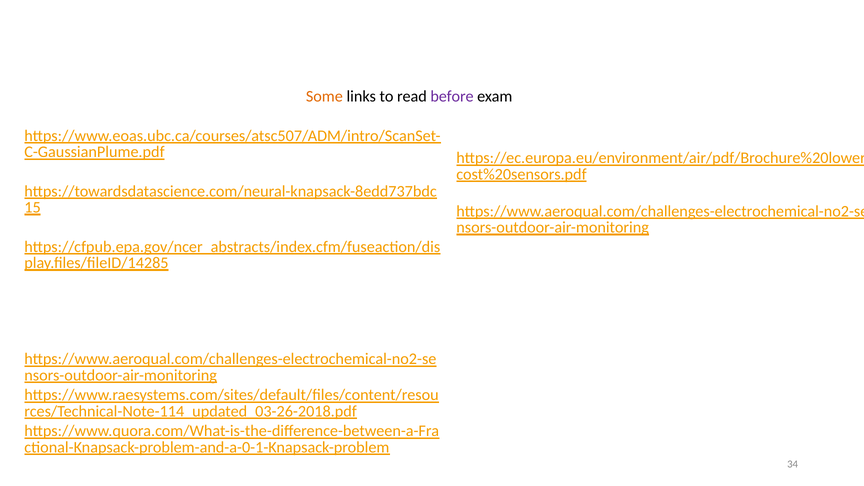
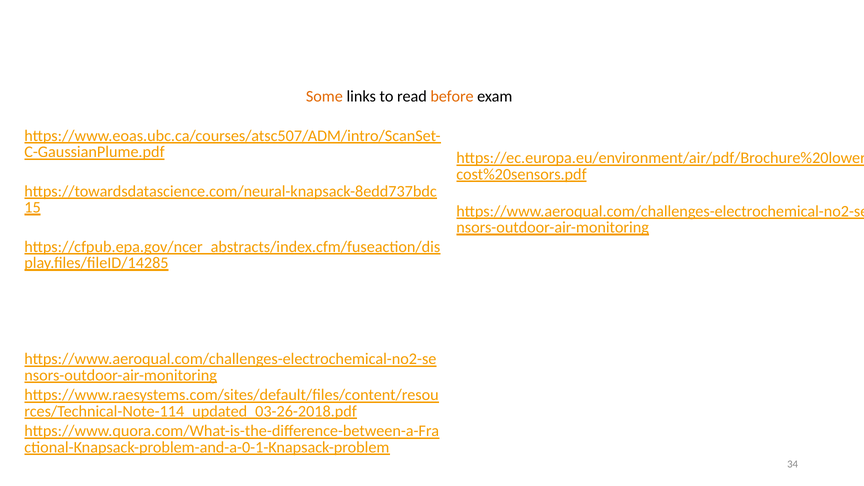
before colour: purple -> orange
